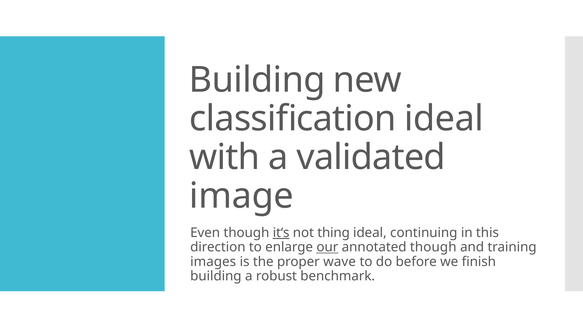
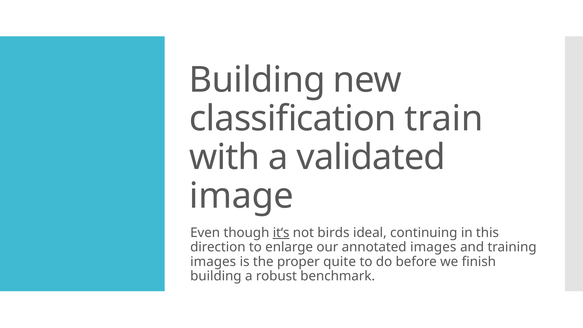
classification ideal: ideal -> train
thing: thing -> birds
our underline: present -> none
annotated though: though -> images
wave: wave -> quite
